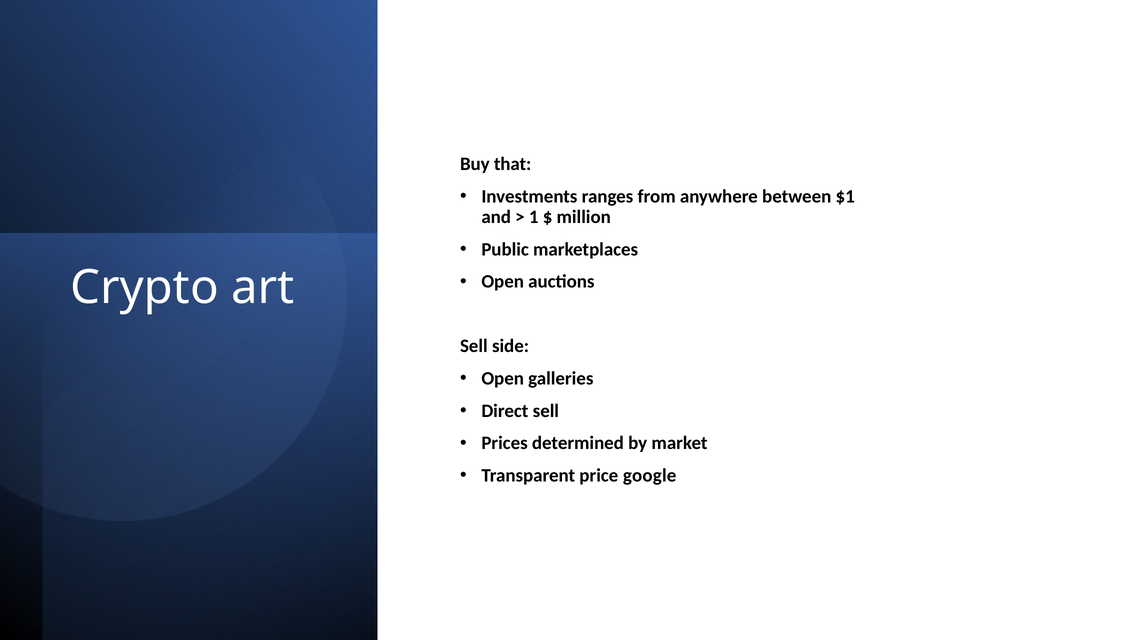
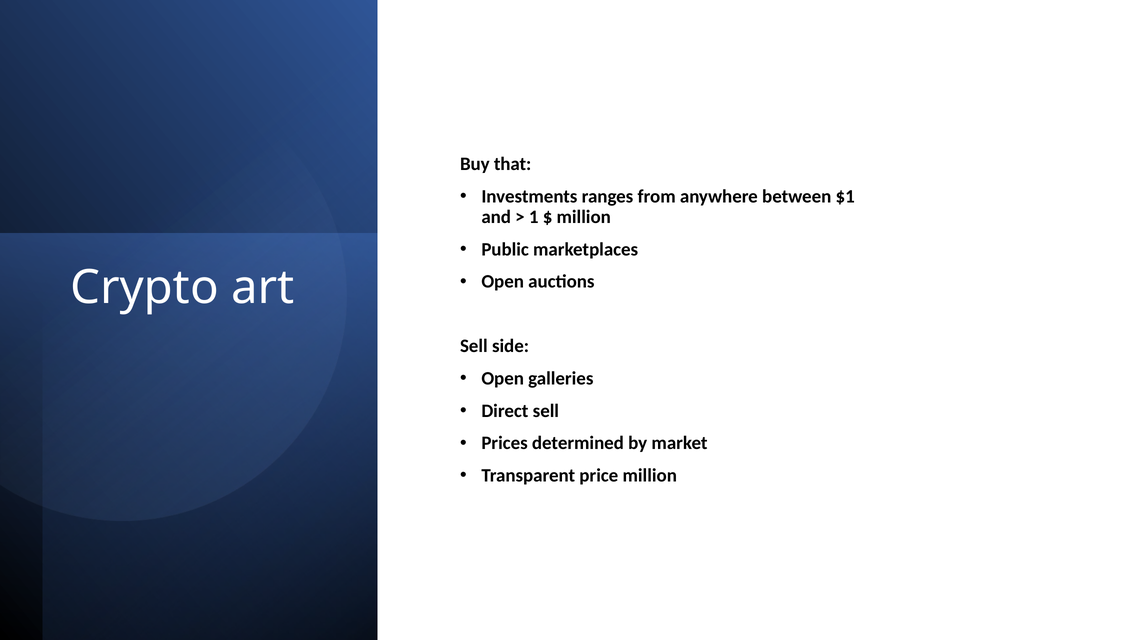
price google: google -> million
